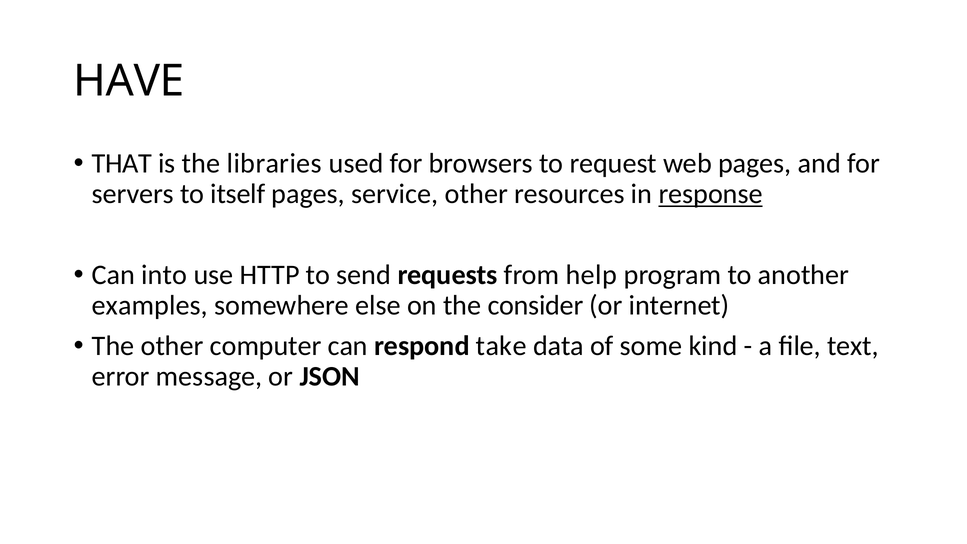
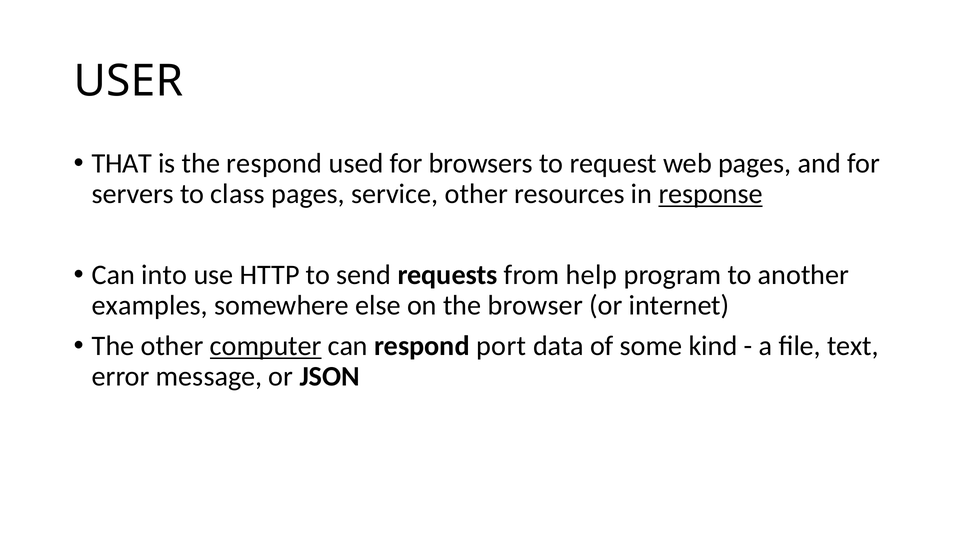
HAVE: HAVE -> USER
the libraries: libraries -> respond
itself: itself -> class
consider: consider -> browser
computer underline: none -> present
take: take -> port
